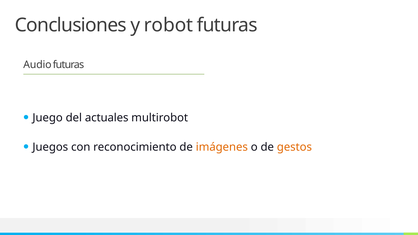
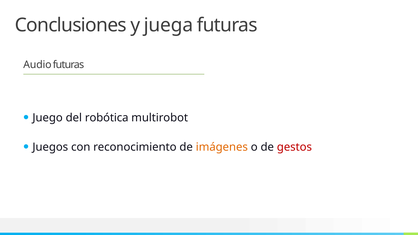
robot: robot -> juega
actuales: actuales -> robótica
gestos colour: orange -> red
